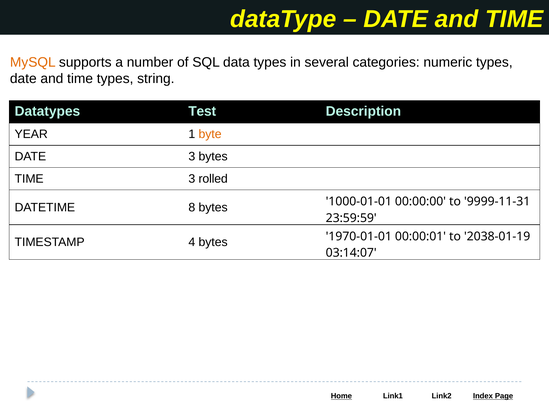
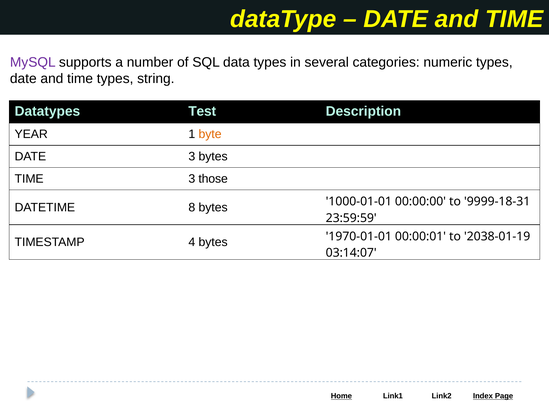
MySQL colour: orange -> purple
rolled: rolled -> those
9999-11-31: 9999-11-31 -> 9999-18-31
